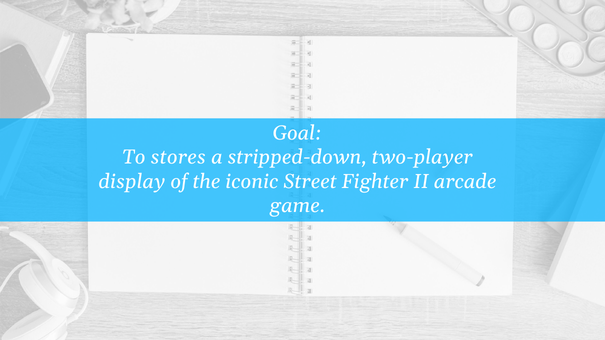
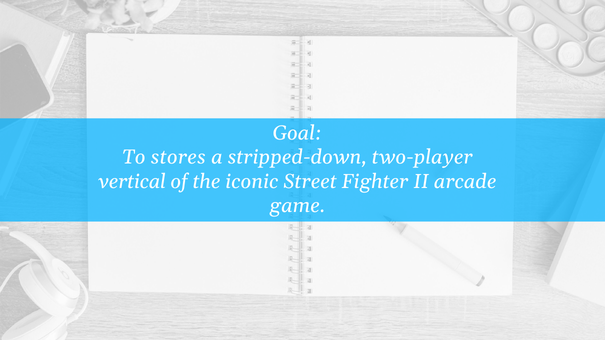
display: display -> vertical
